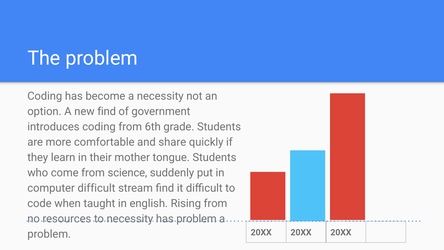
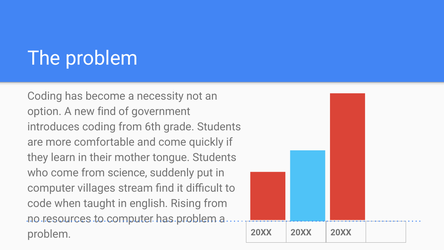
and share: share -> come
computer difficult: difficult -> villages
to necessity: necessity -> computer
